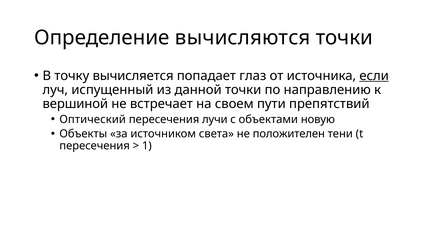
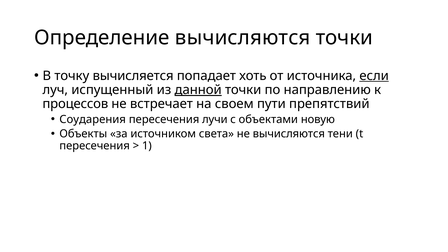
глаз: глаз -> хоть
данной underline: none -> present
вершиной: вершиной -> процессов
Оптический: Оптический -> Соударения
не положителен: положителен -> вычисляются
